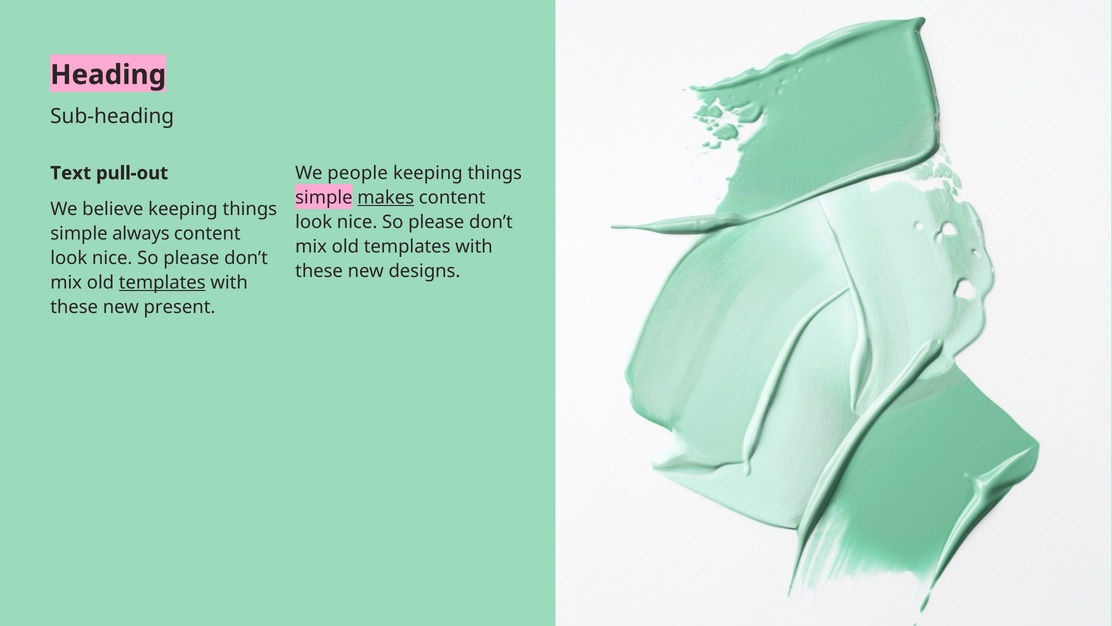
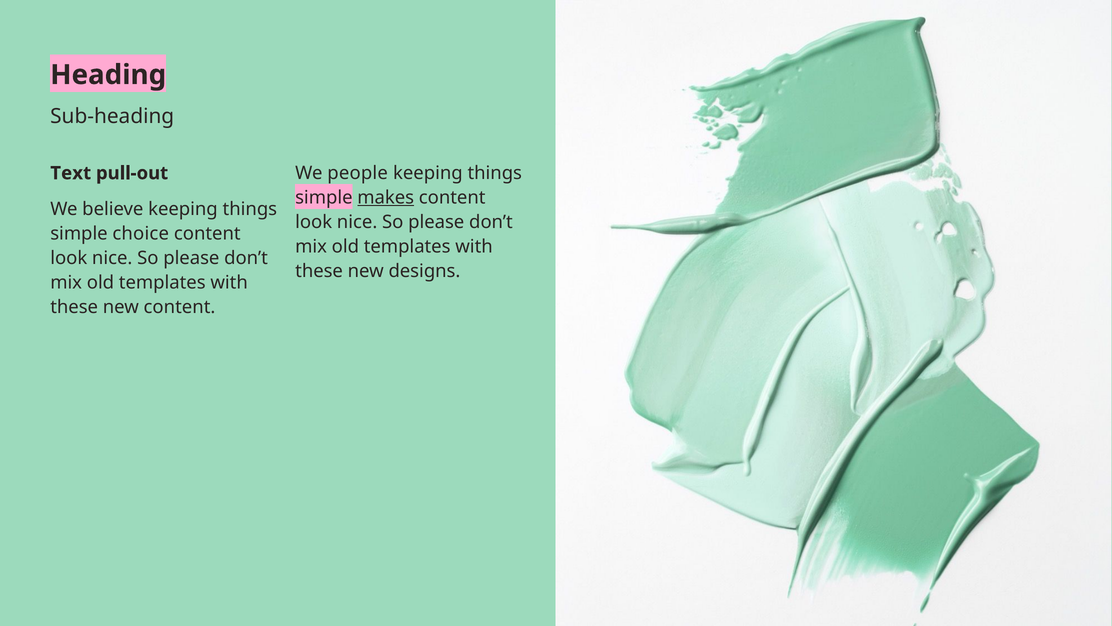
always: always -> choice
templates at (162, 282) underline: present -> none
new present: present -> content
